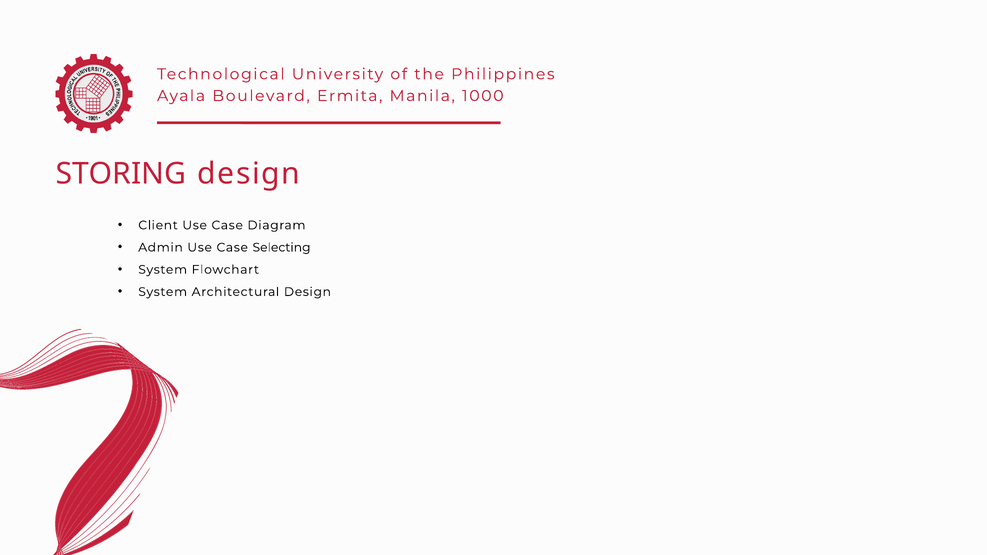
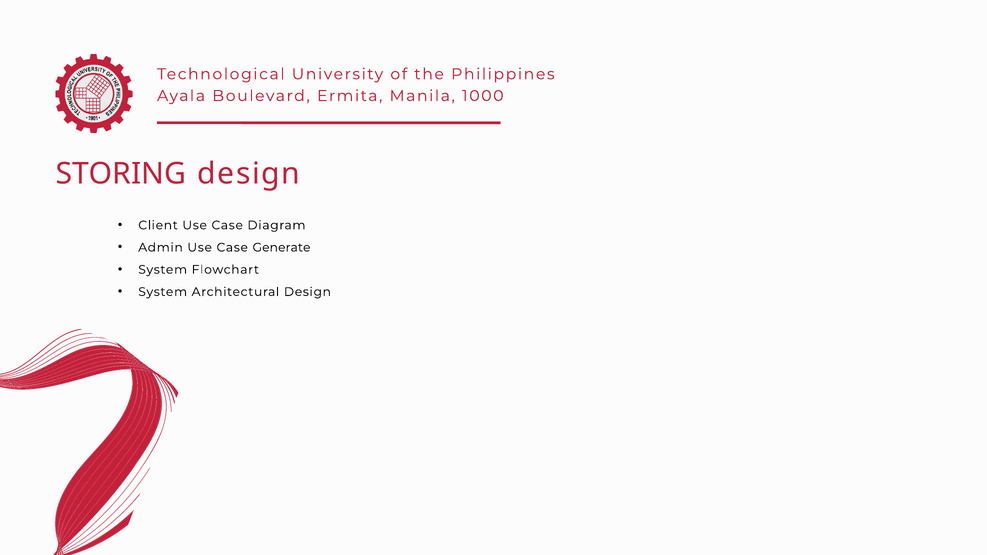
Selecting: Selecting -> Generate
